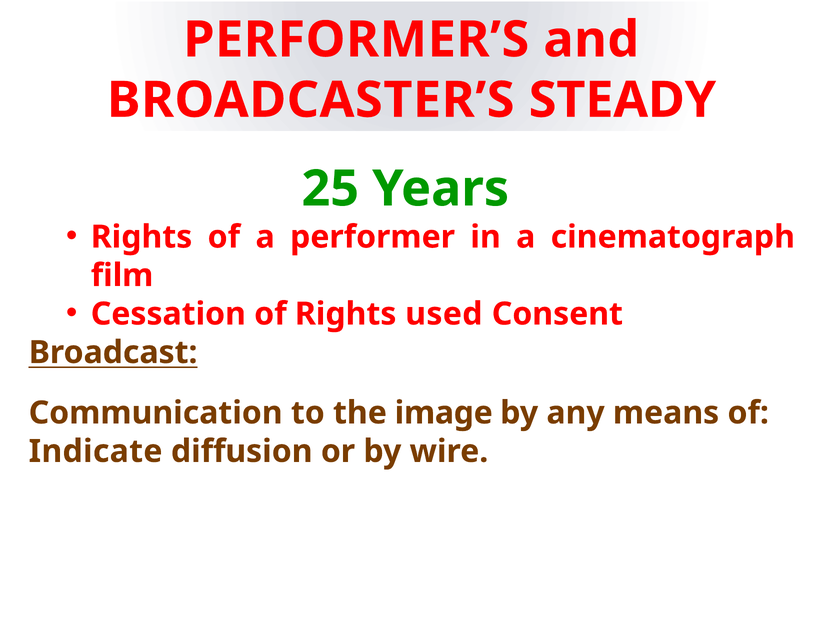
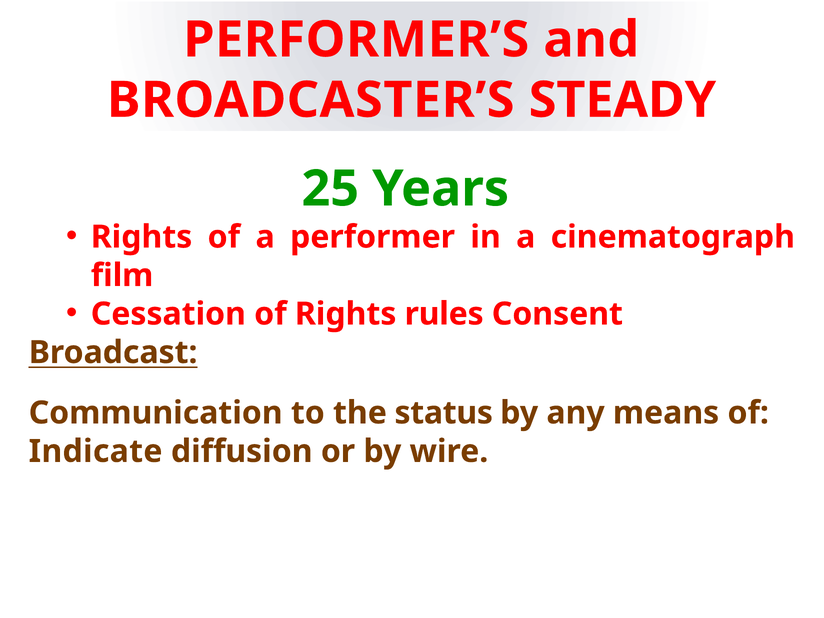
used: used -> rules
image: image -> status
